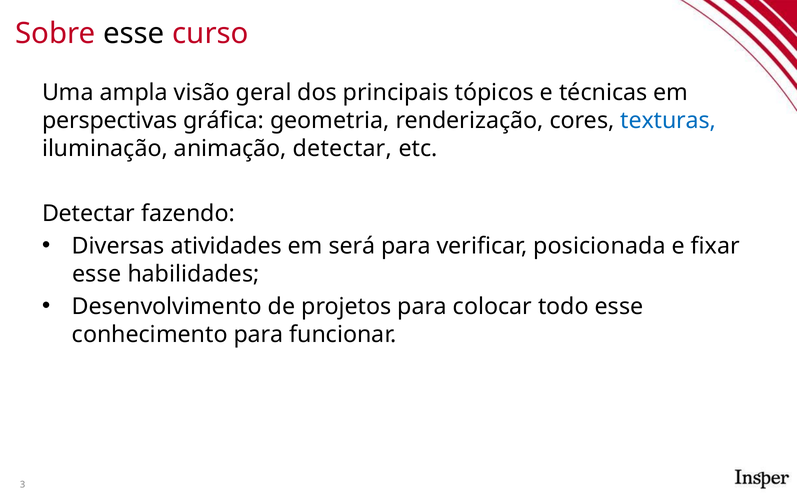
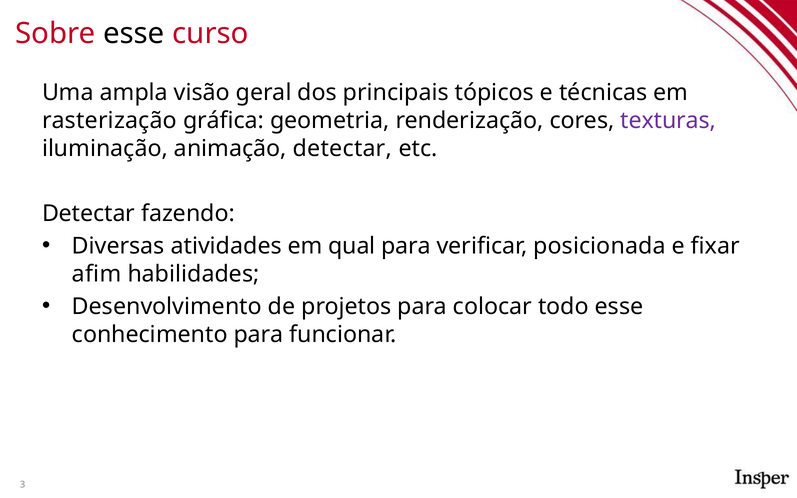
perspectivas: perspectivas -> rasterização
texturas colour: blue -> purple
será: será -> qual
esse at (97, 274): esse -> afim
